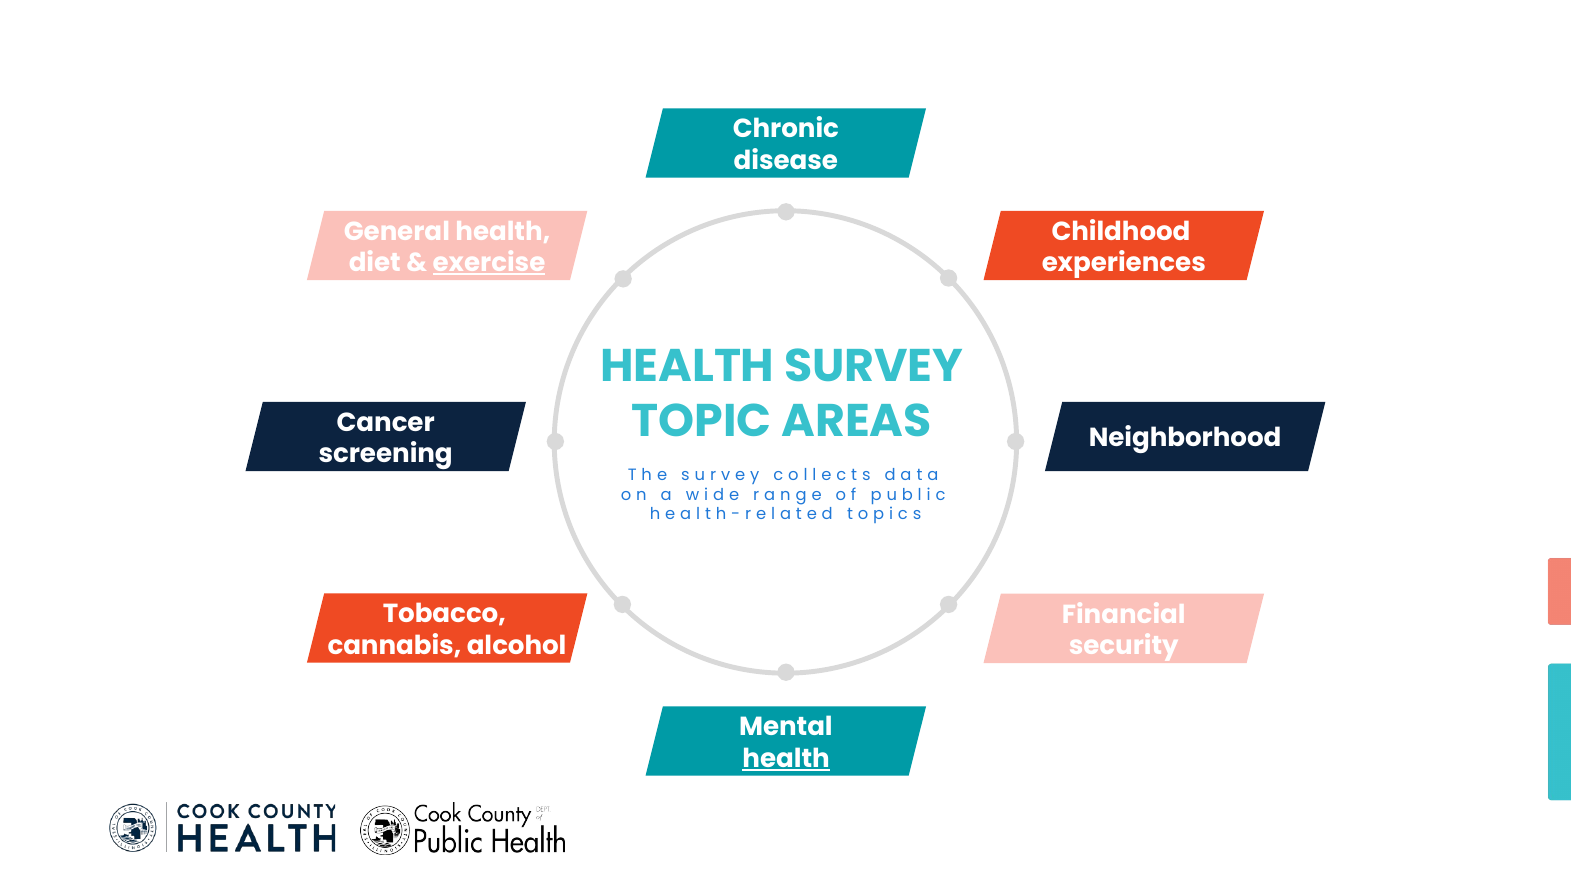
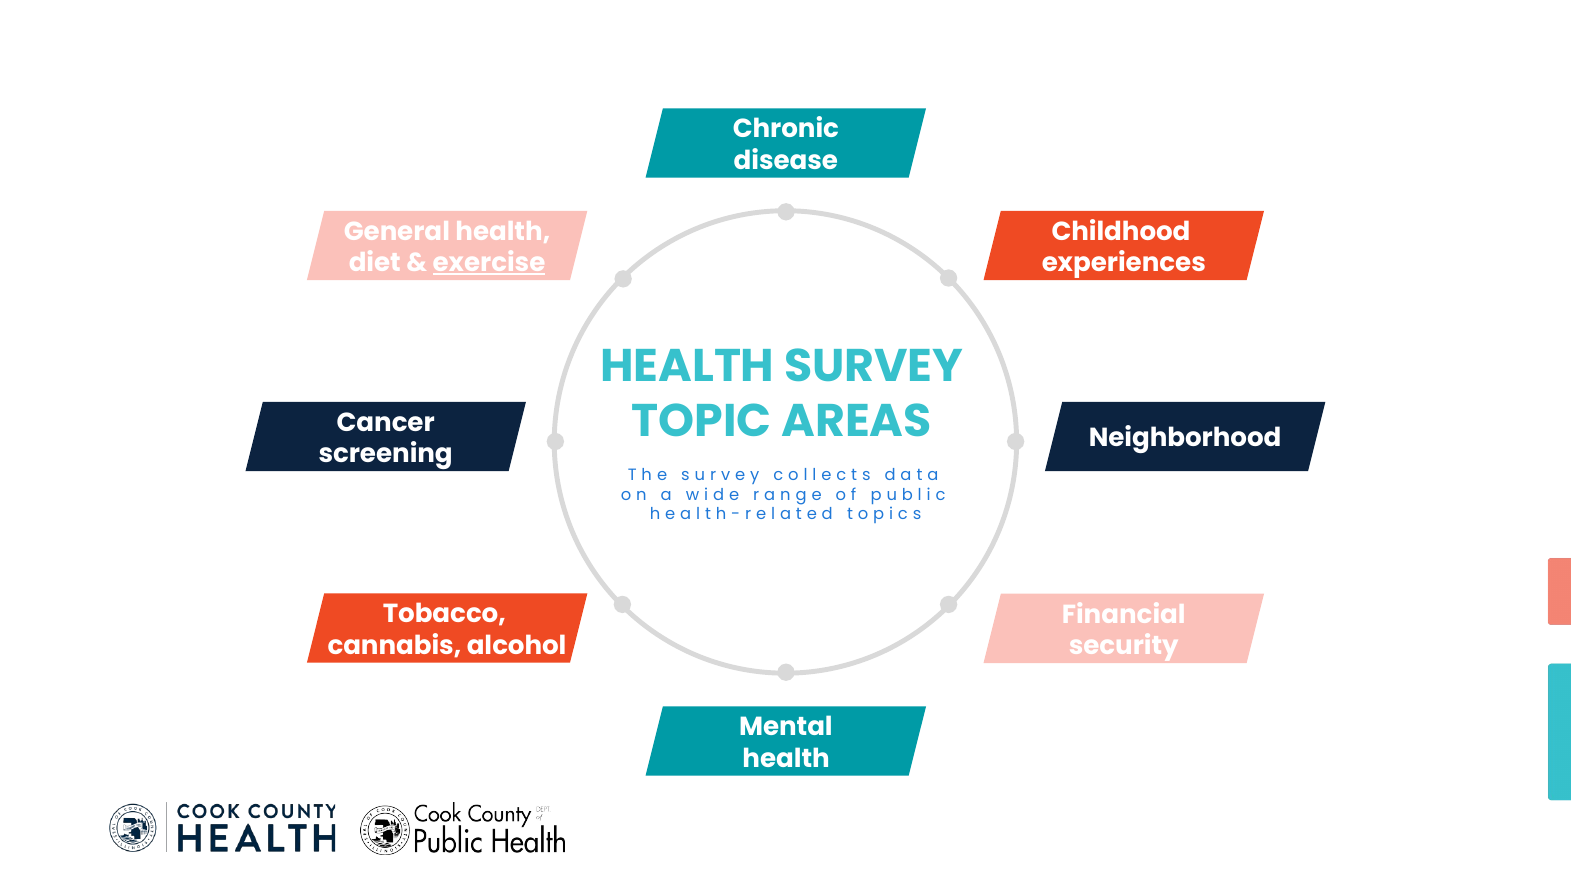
health at (786, 758) underline: present -> none
